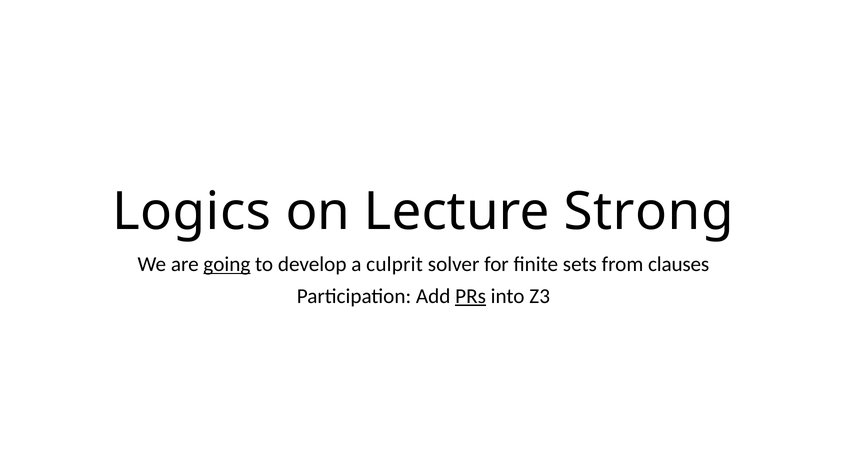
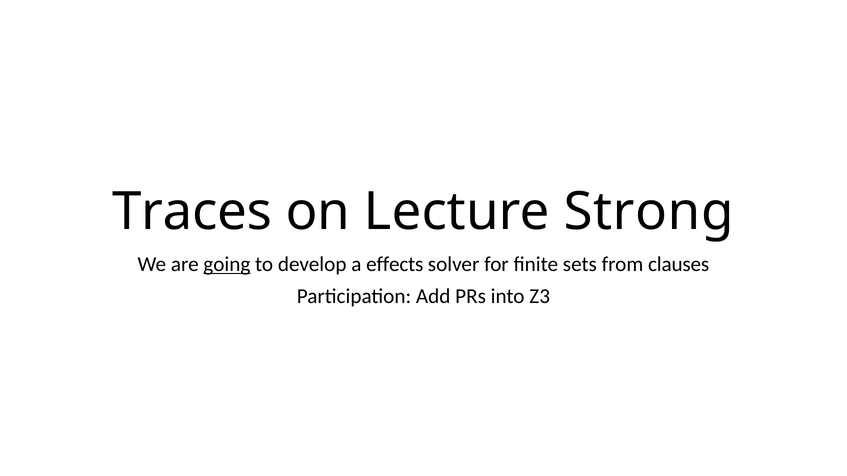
Logics: Logics -> Traces
culprit: culprit -> effects
PRs underline: present -> none
